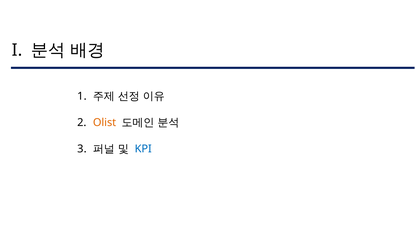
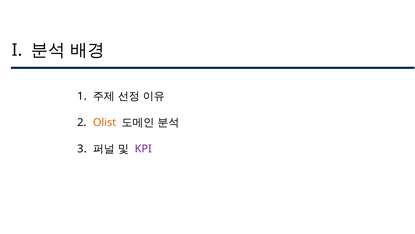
KPI colour: blue -> purple
